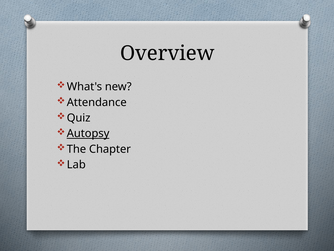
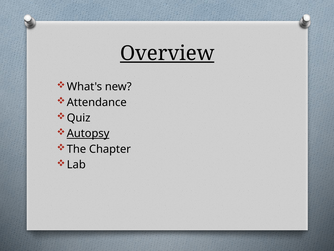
Overview underline: none -> present
